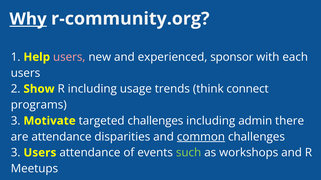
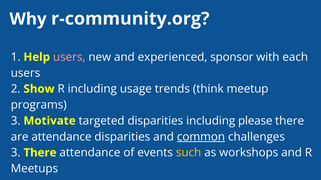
Why underline: present -> none
connect: connect -> meetup
targeted challenges: challenges -> disparities
admin: admin -> please
3 Users: Users -> There
such colour: light green -> yellow
